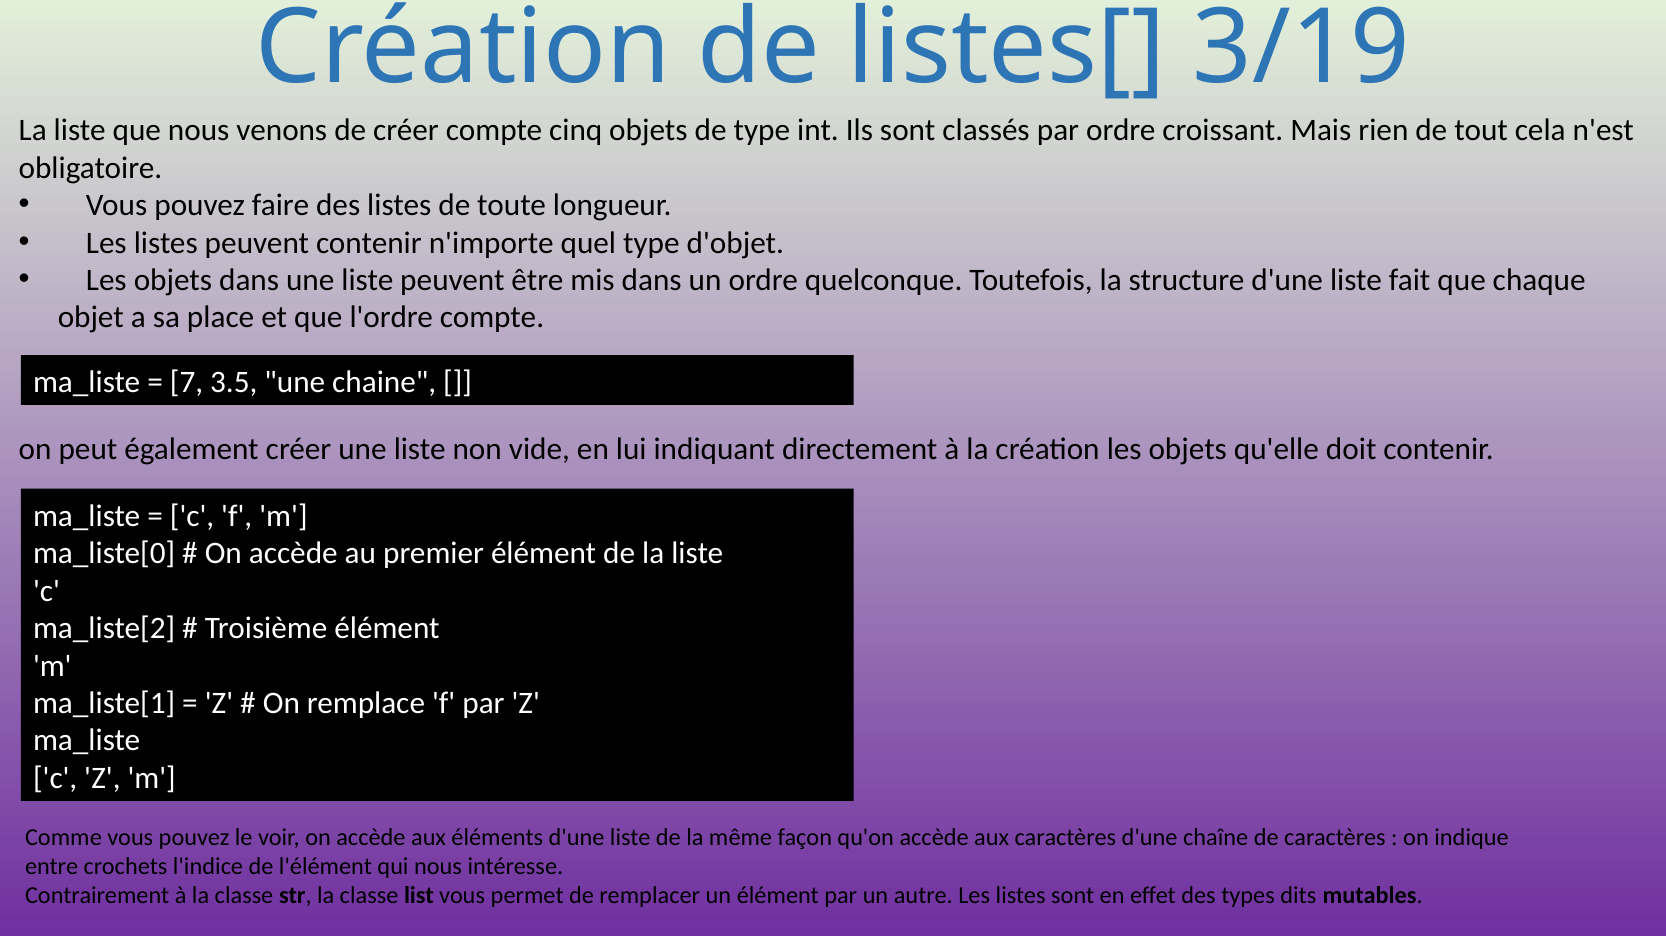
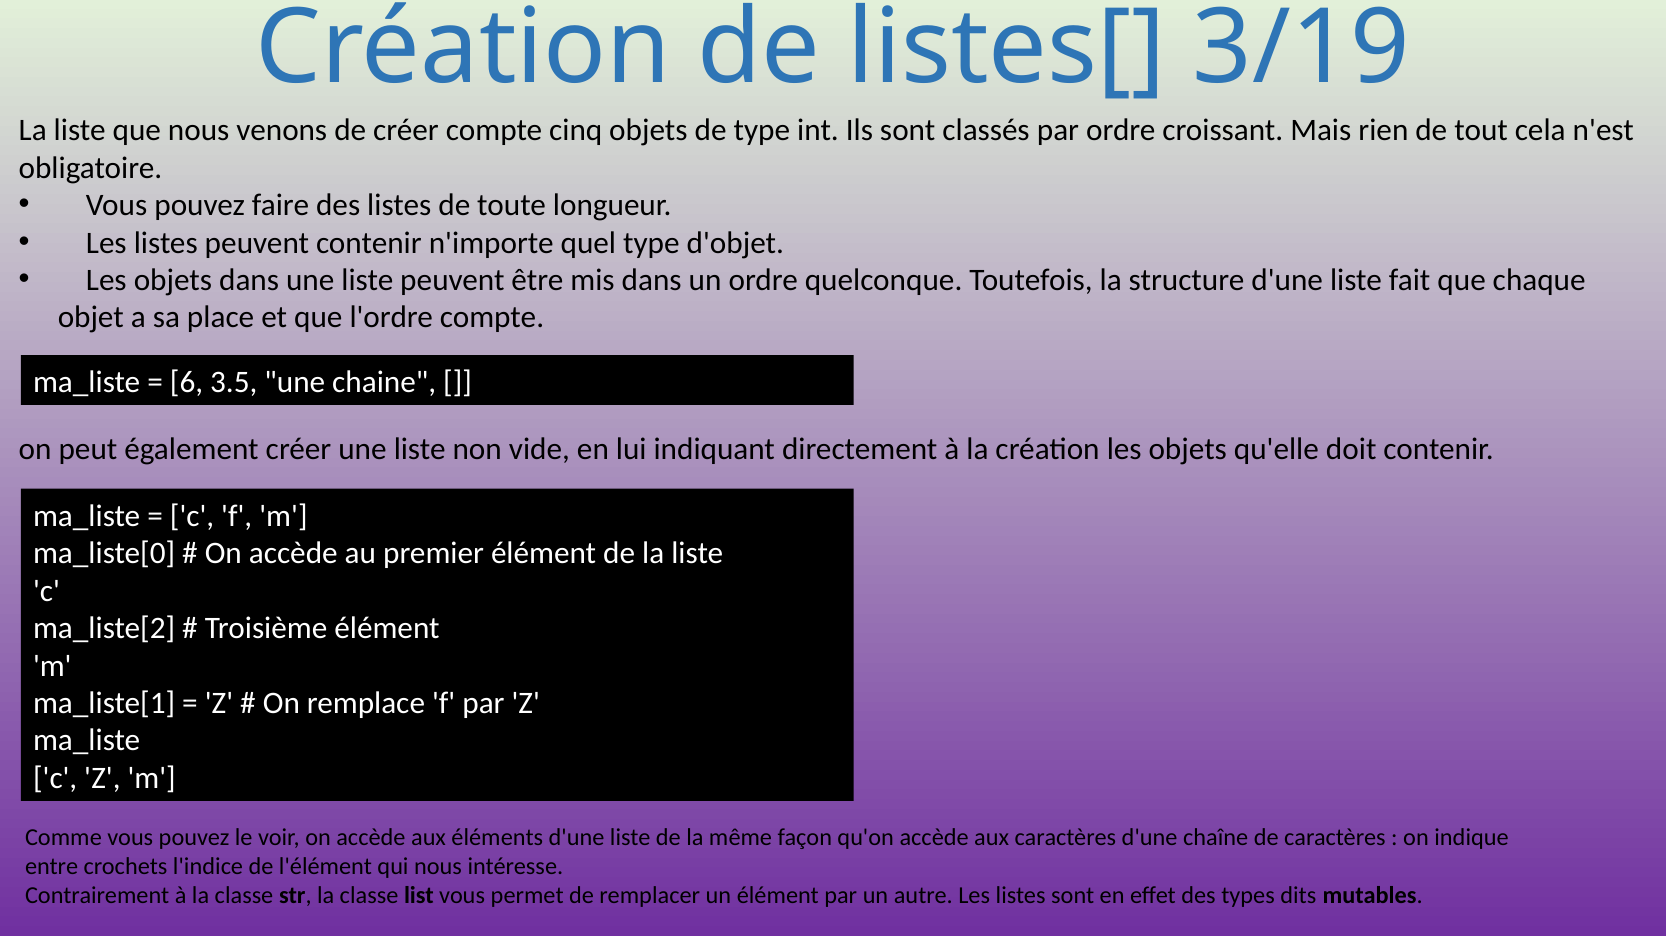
7: 7 -> 6
